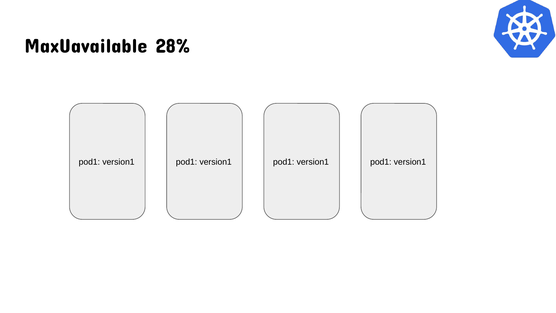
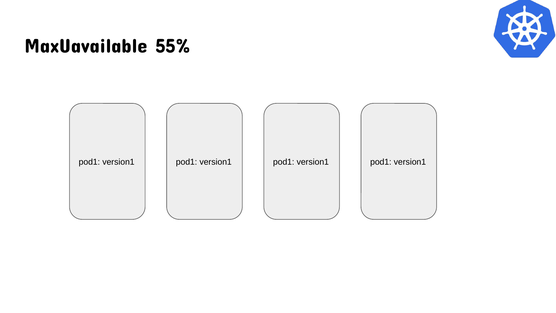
28%: 28% -> 55%
